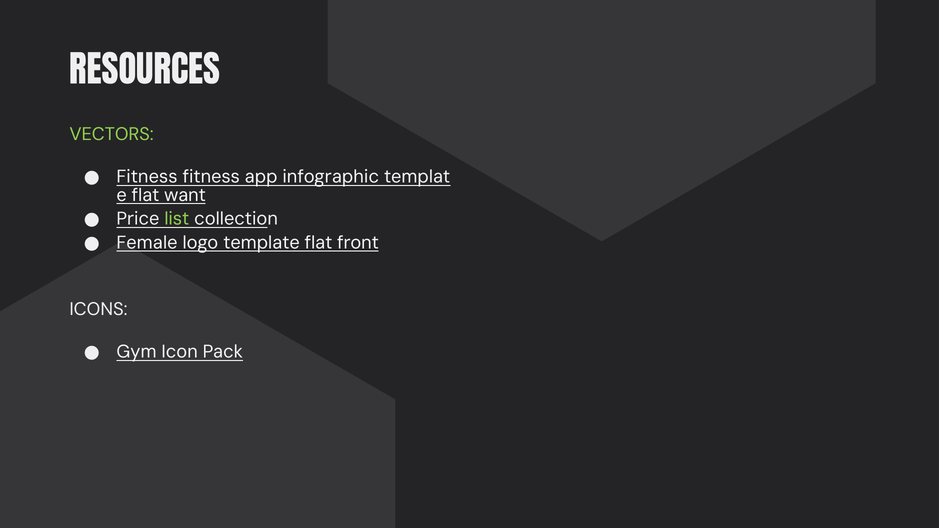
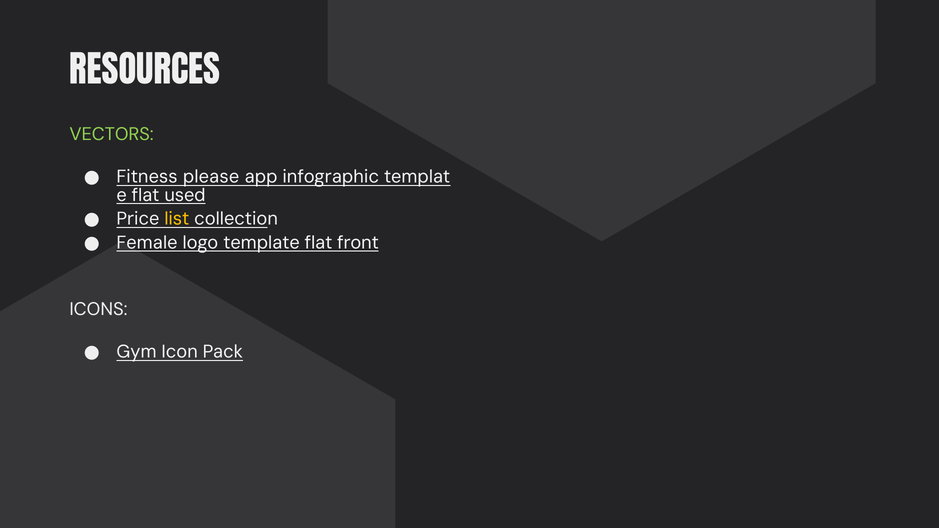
Fitness fitness: fitness -> please
want: want -> used
list colour: light green -> yellow
